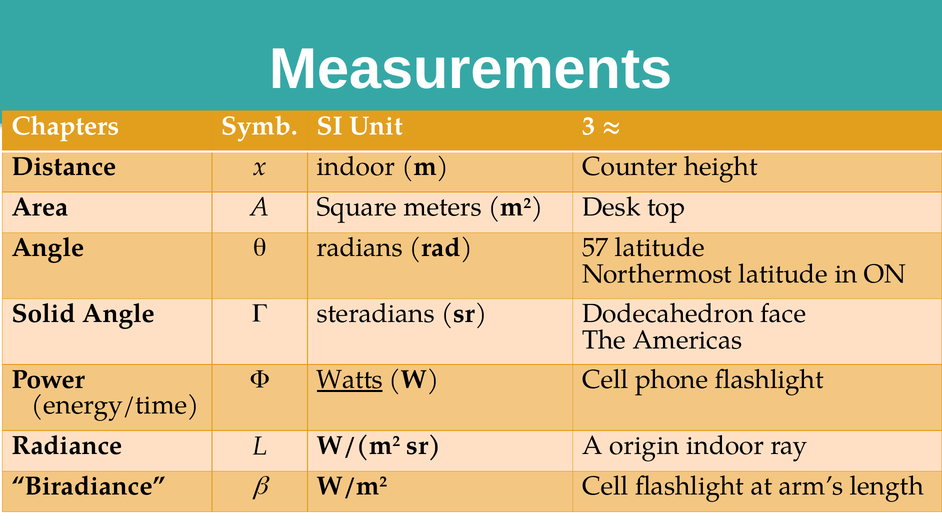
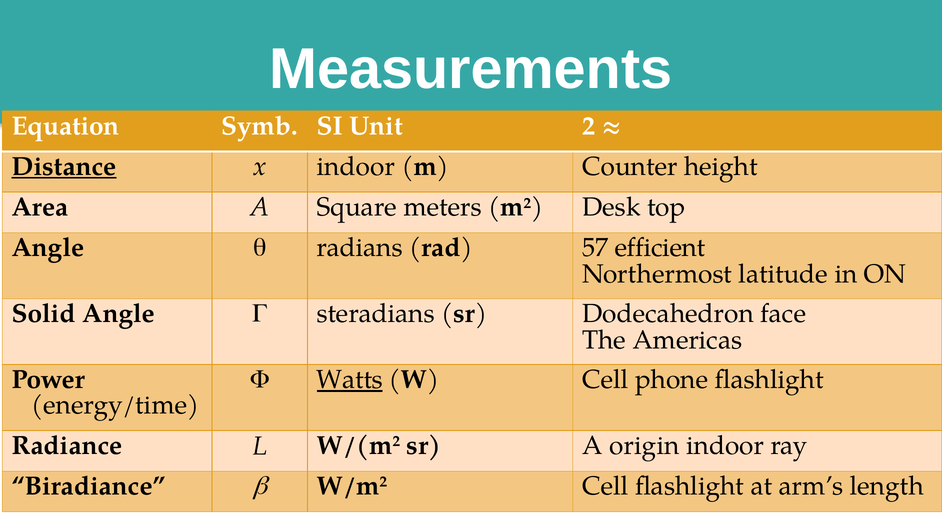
Chapters: Chapters -> Equation
3: 3 -> 2
Distance underline: none -> present
57 latitude: latitude -> efficient
